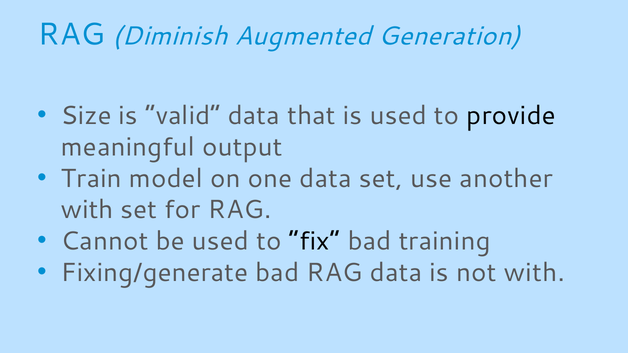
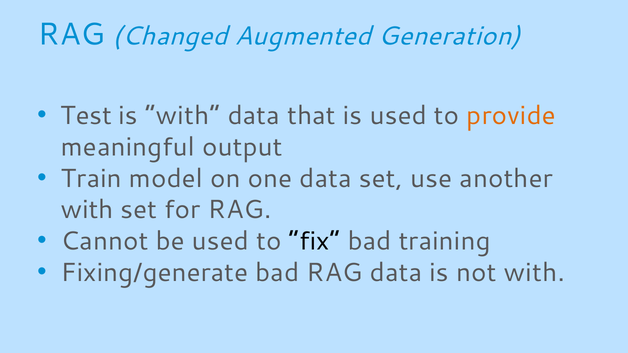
Diminish: Diminish -> Changed
Size: Size -> Test
is valid: valid -> with
provide colour: black -> orange
